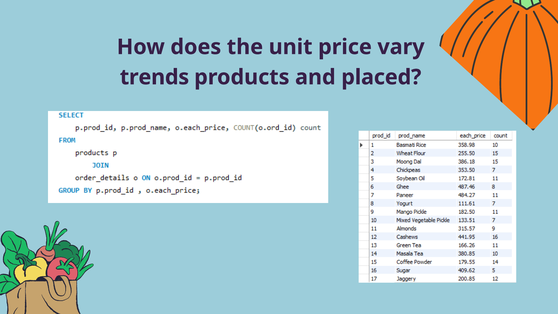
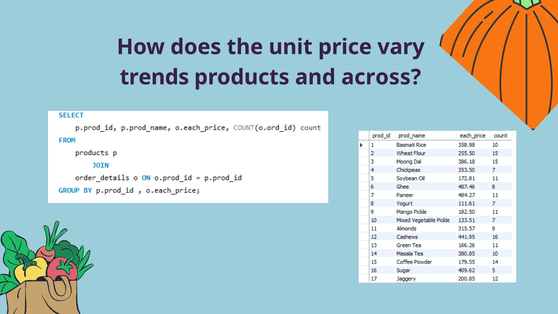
placed: placed -> across
